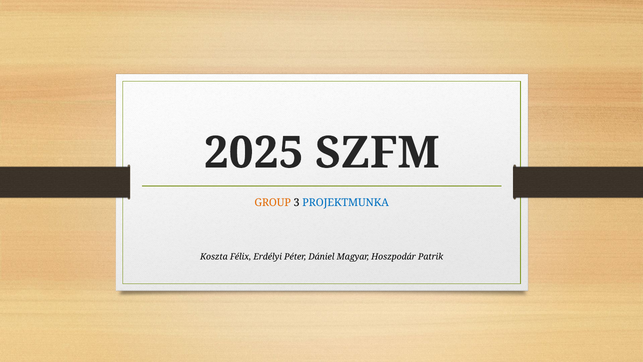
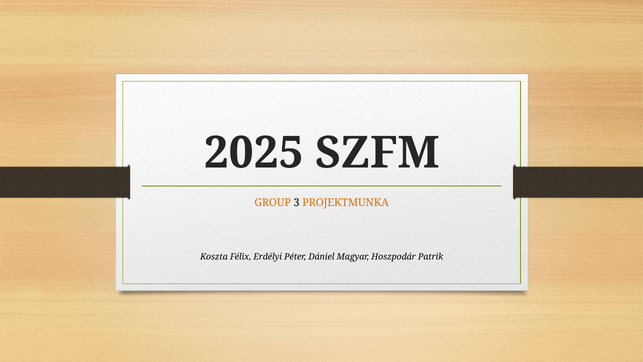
PROJEKTMUNKA colour: blue -> orange
